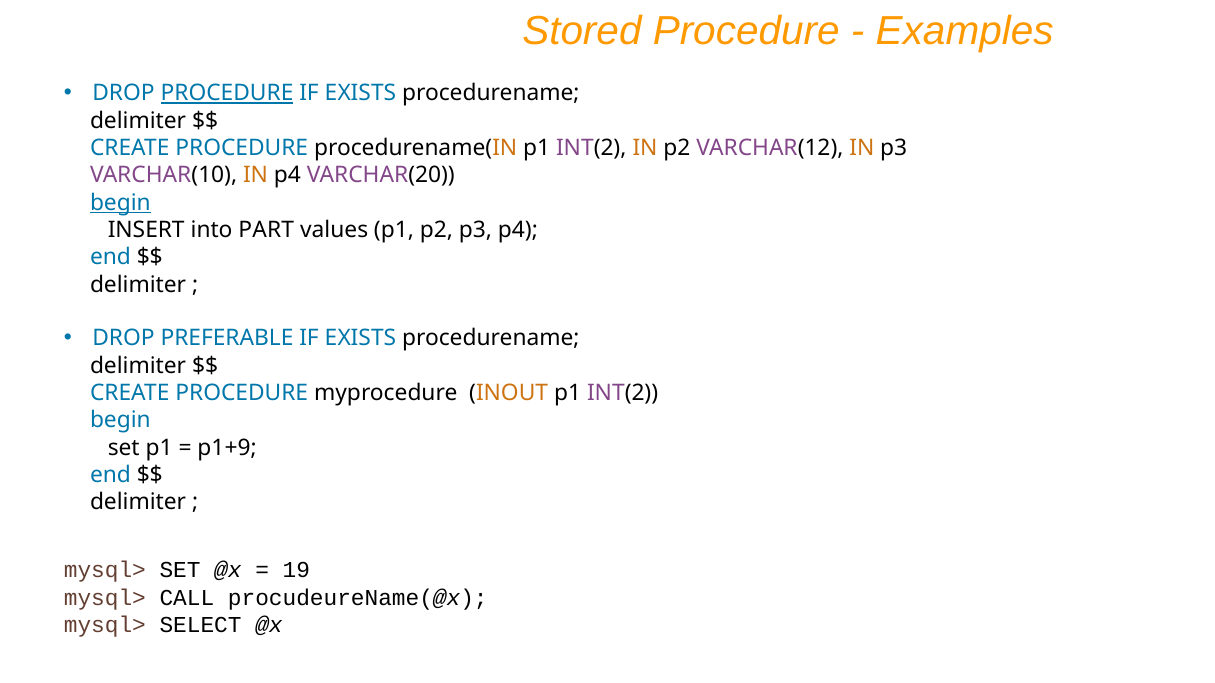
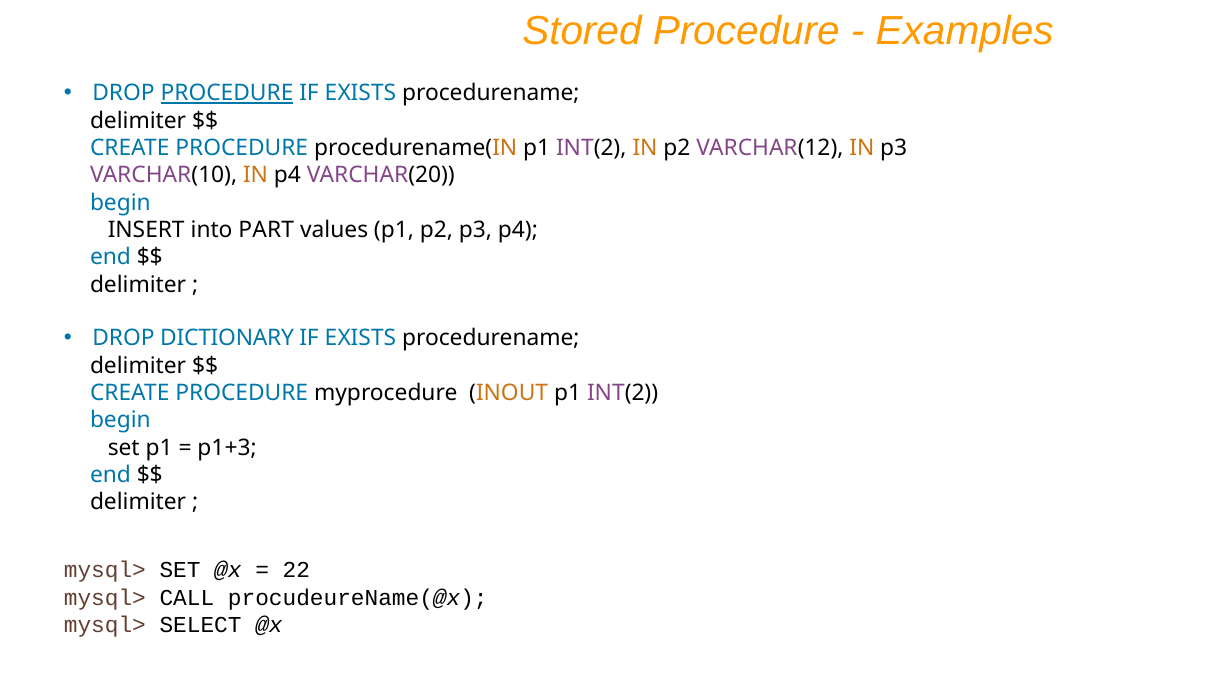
begin at (120, 203) underline: present -> none
PREFERABLE: PREFERABLE -> DICTIONARY
p1+9: p1+9 -> p1+3
19: 19 -> 22
